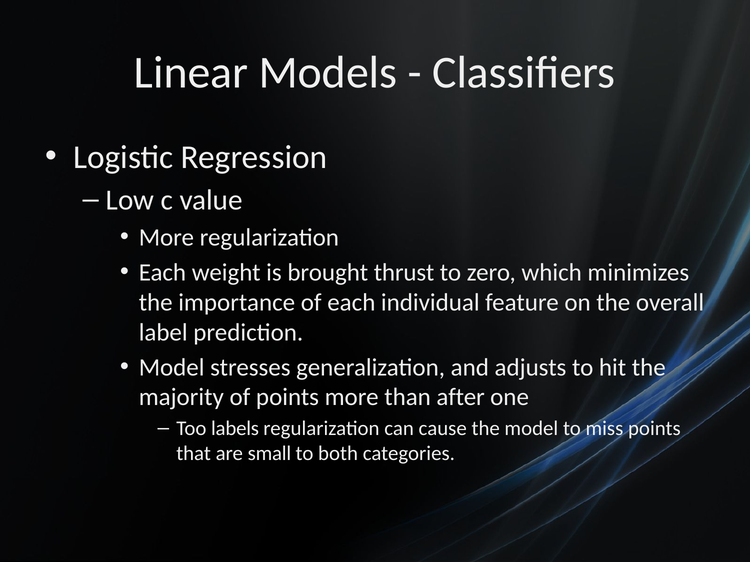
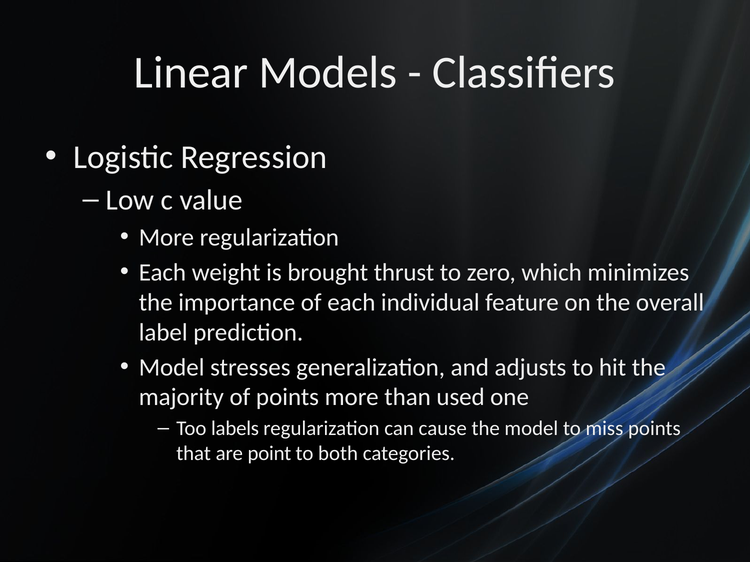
after: after -> used
small: small -> point
